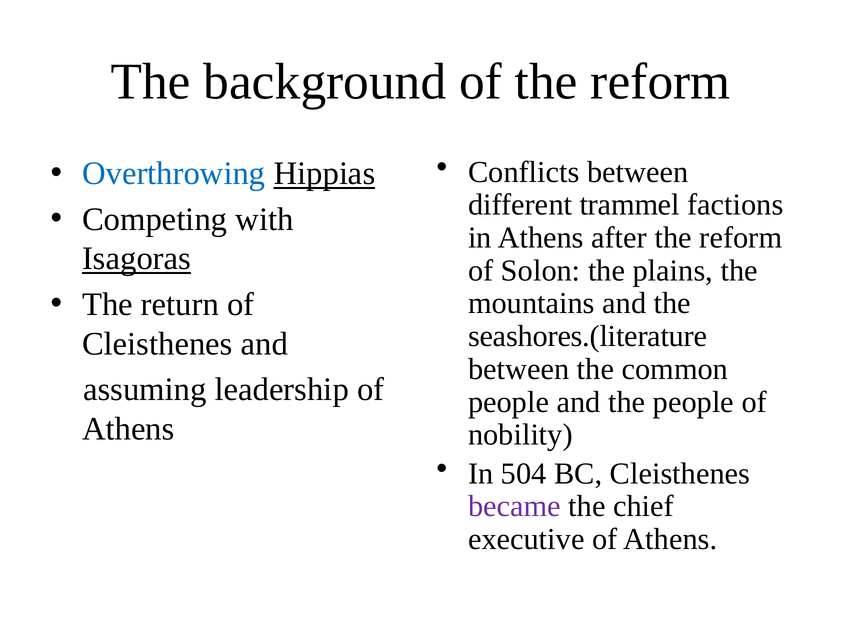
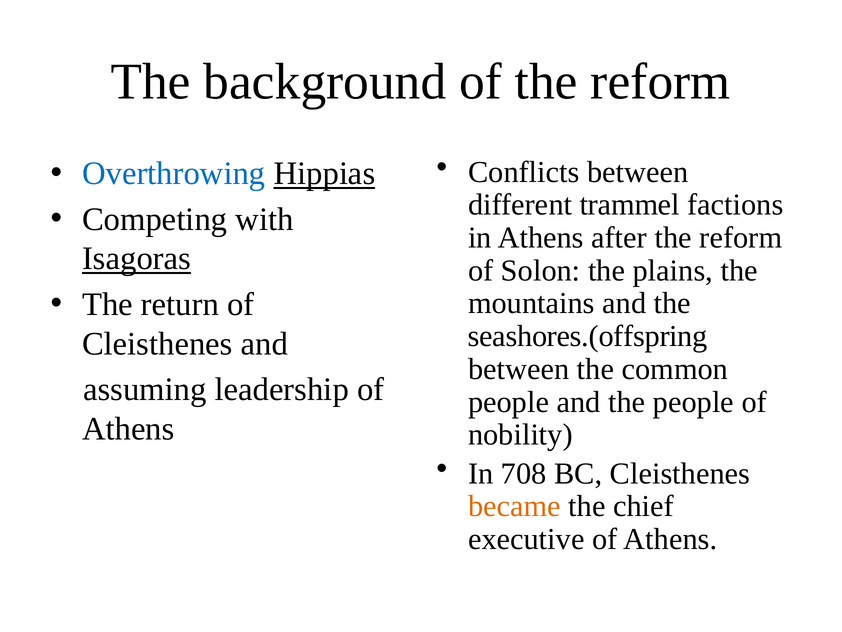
seashores.(literature: seashores.(literature -> seashores.(offspring
504: 504 -> 708
became colour: purple -> orange
